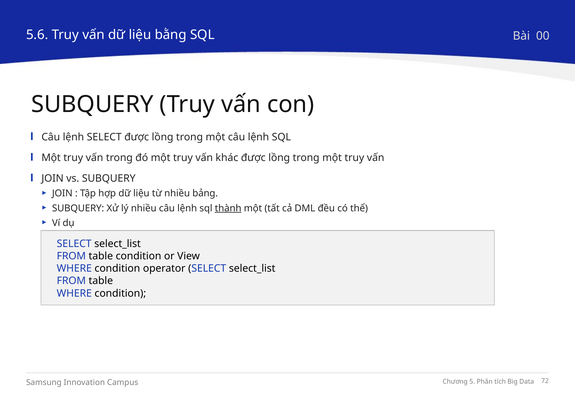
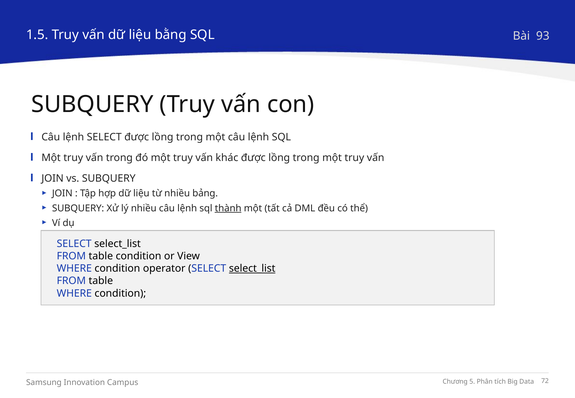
5.6: 5.6 -> 1.5
00: 00 -> 93
select_list at (252, 269) underline: none -> present
